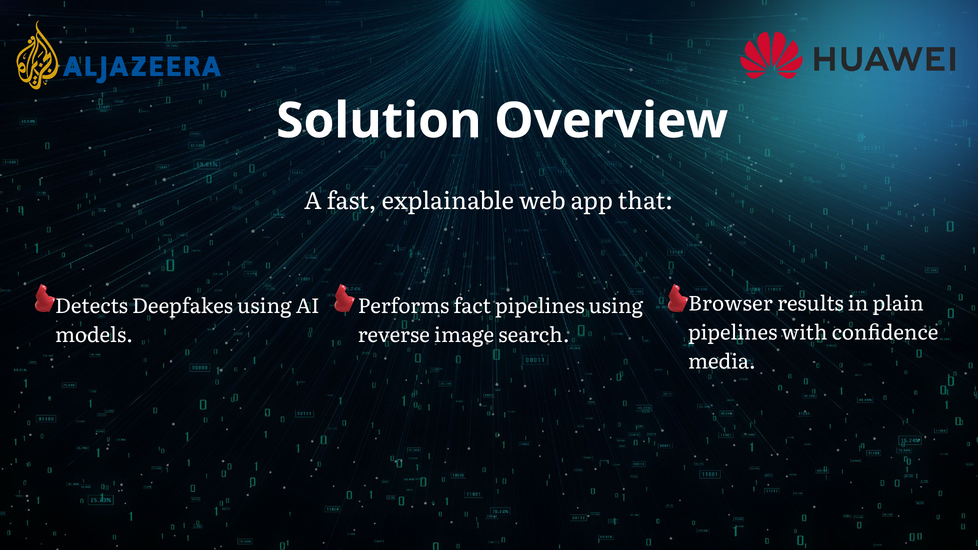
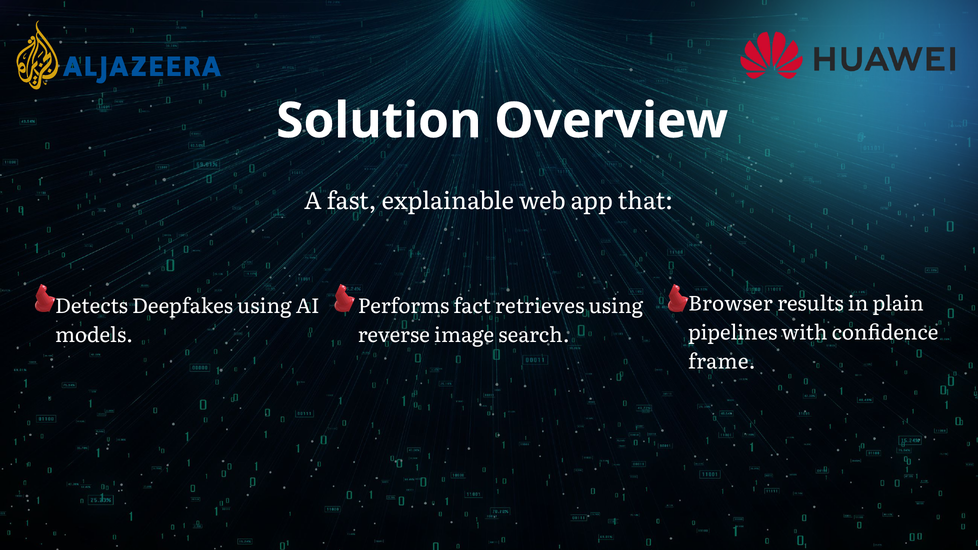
fact pipelines: pipelines -> retrieves
media: media -> frame
